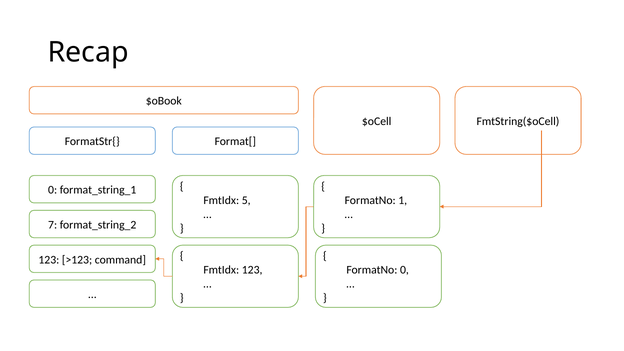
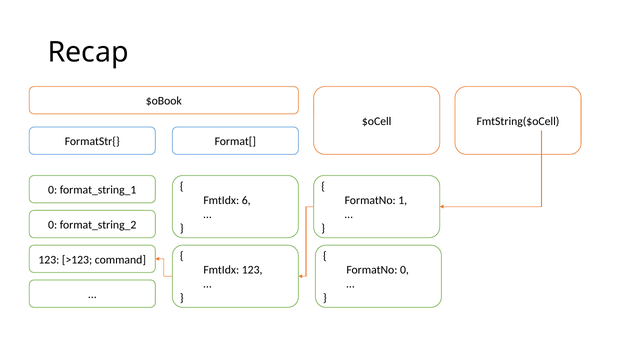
5: 5 -> 6
7 at (53, 225): 7 -> 0
